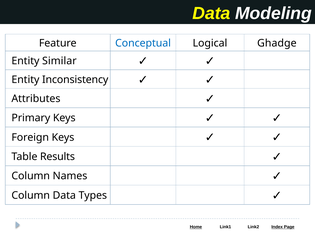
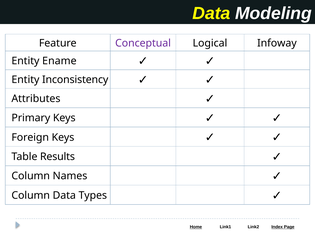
Conceptual colour: blue -> purple
Ghadge: Ghadge -> Infoway
Similar: Similar -> Ename
